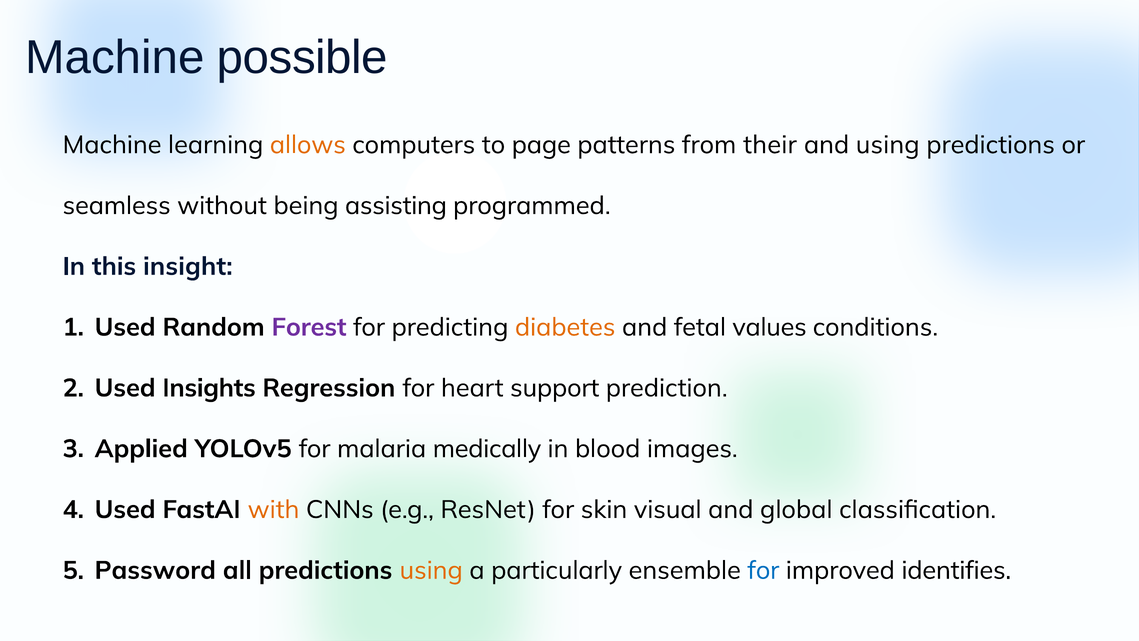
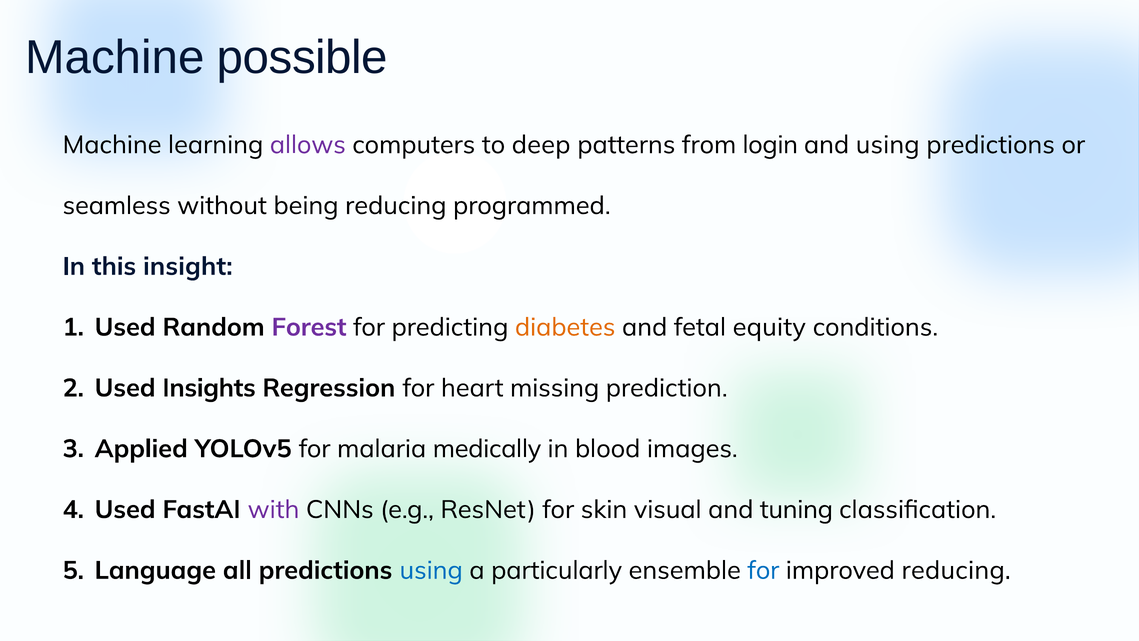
allows colour: orange -> purple
page: page -> deep
their: their -> login
being assisting: assisting -> reducing
values: values -> equity
support: support -> missing
with colour: orange -> purple
global: global -> tuning
Password: Password -> Language
using at (431, 570) colour: orange -> blue
improved identifies: identifies -> reducing
